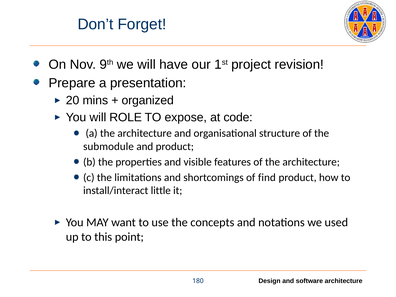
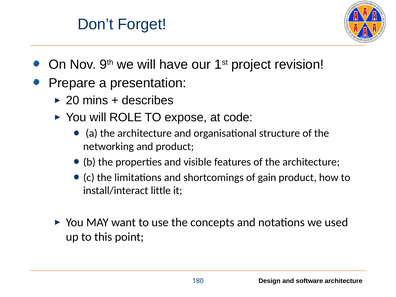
organized: organized -> describes
submodule: submodule -> networking
find: find -> gain
